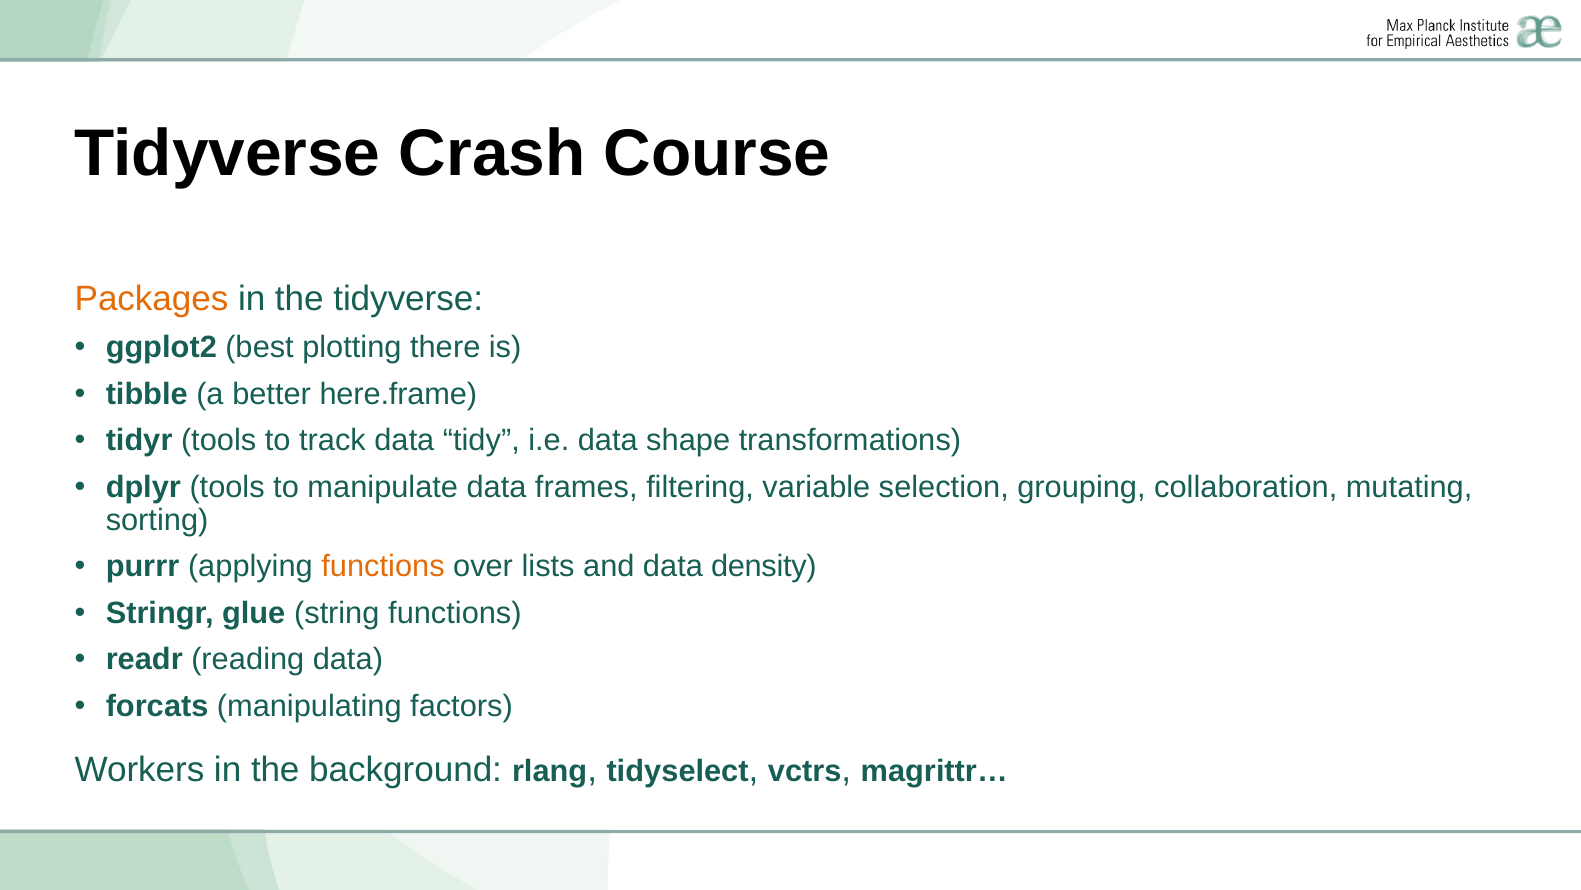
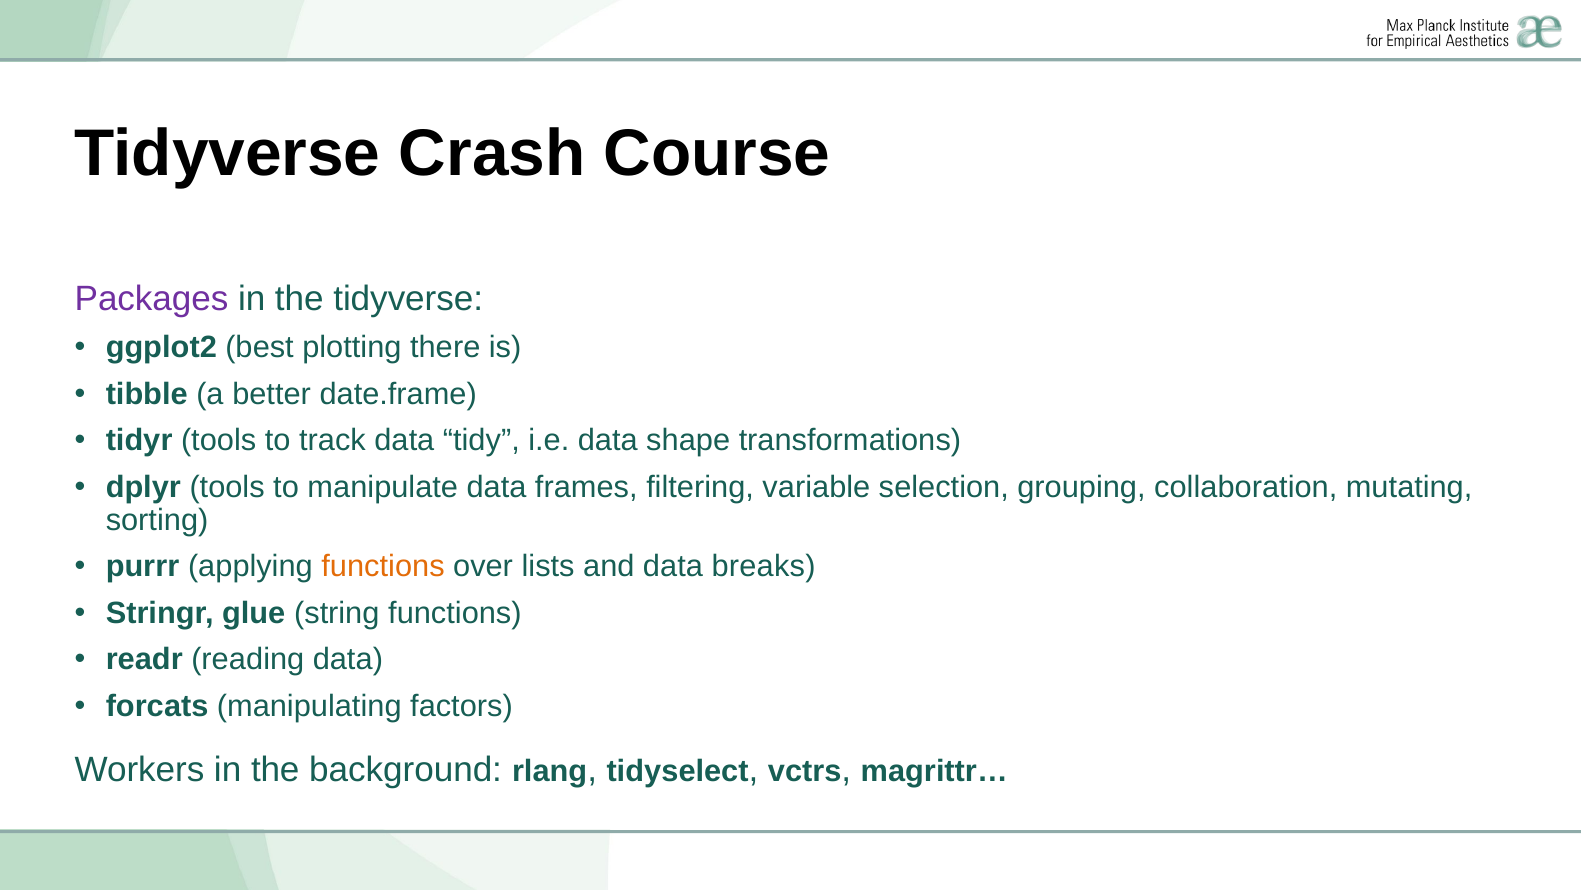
Packages colour: orange -> purple
here.frame: here.frame -> date.frame
density: density -> breaks
